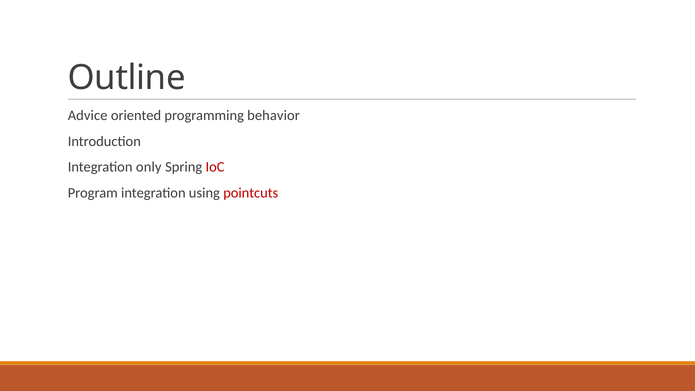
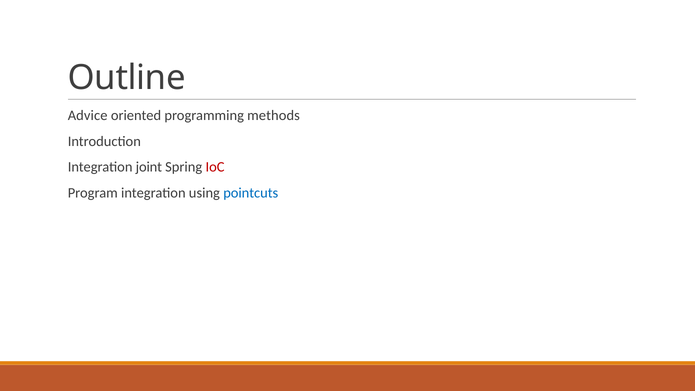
behavior: behavior -> methods
only: only -> joint
pointcuts colour: red -> blue
